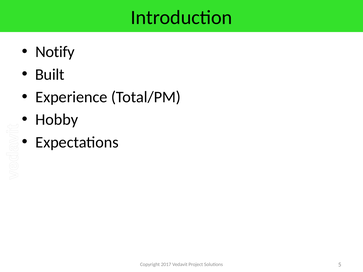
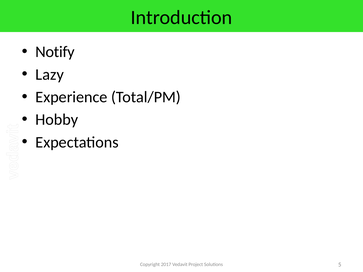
Built: Built -> Lazy
